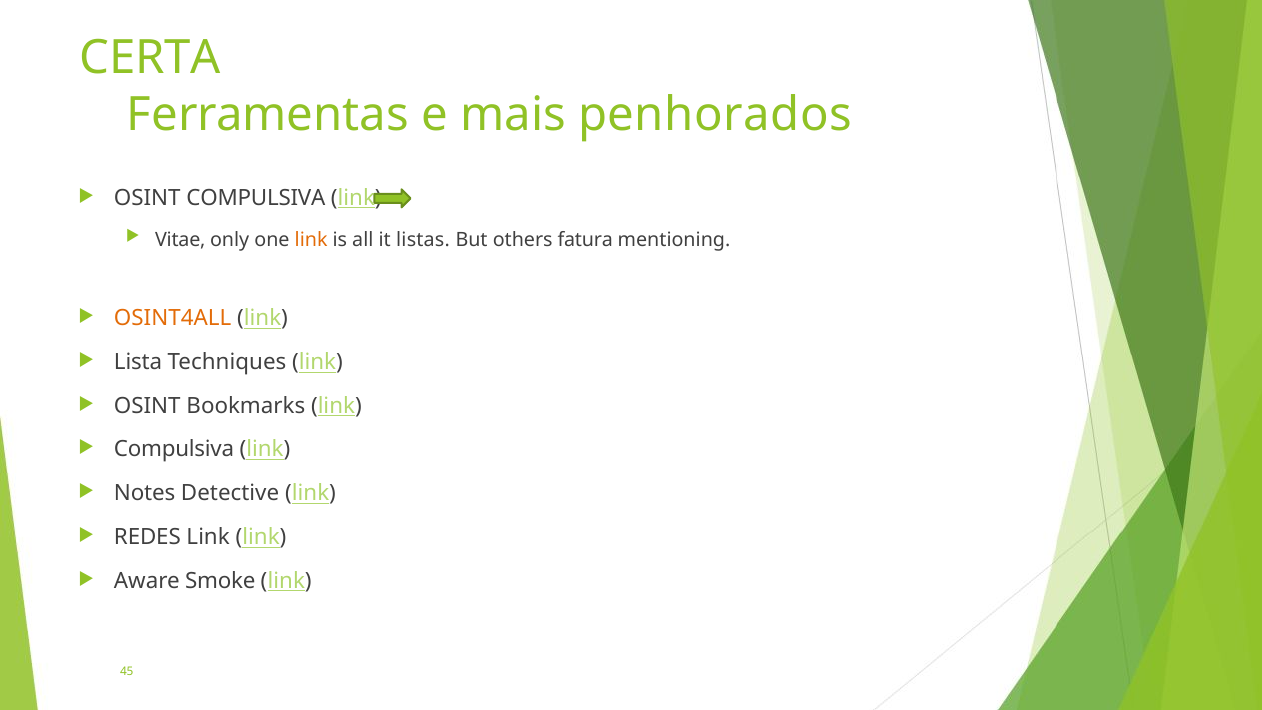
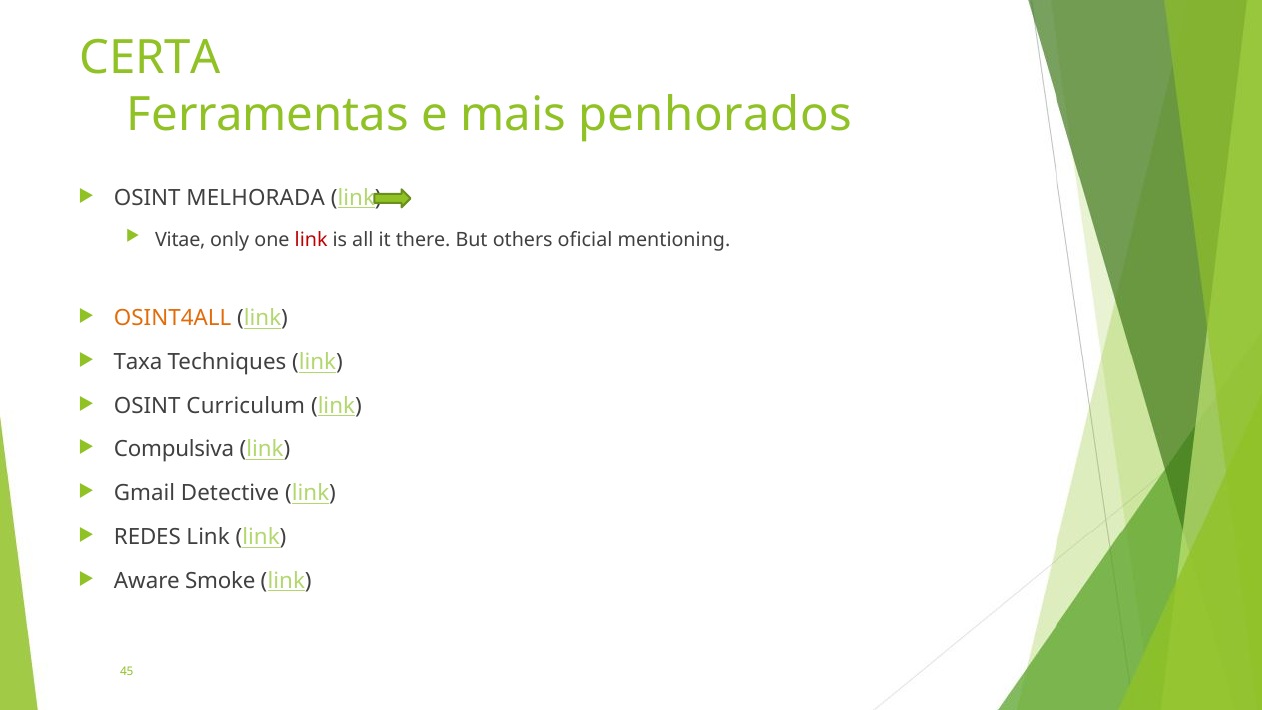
OSINT COMPULSIVA: COMPULSIVA -> MELHORADA
link at (311, 240) colour: orange -> red
listas: listas -> there
fatura: fatura -> oficial
Lista: Lista -> Taxa
Bookmarks: Bookmarks -> Curriculum
Notes: Notes -> Gmail
